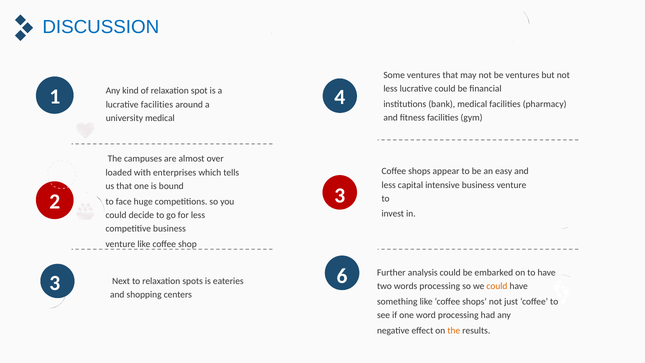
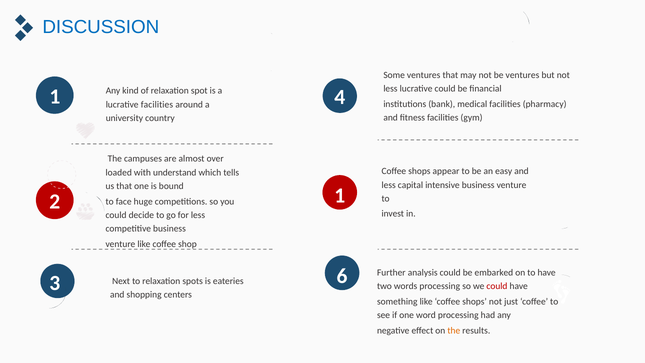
university medical: medical -> country
enterprises: enterprises -> understand
2 3: 3 -> 1
could at (497, 286) colour: orange -> red
